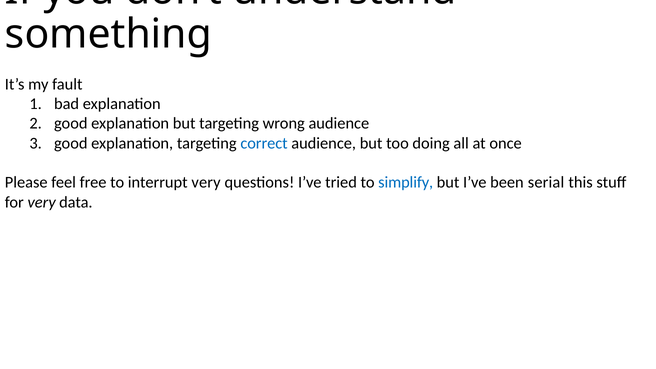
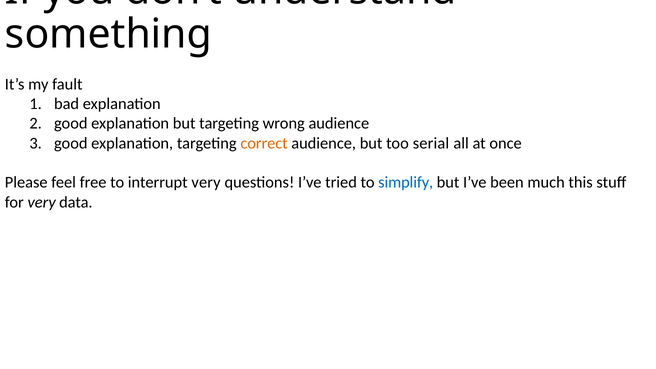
correct colour: blue -> orange
doing: doing -> serial
serial: serial -> much
